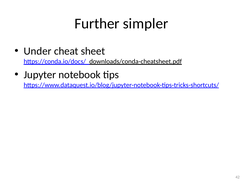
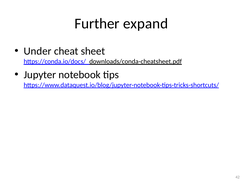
simpler: simpler -> expand
